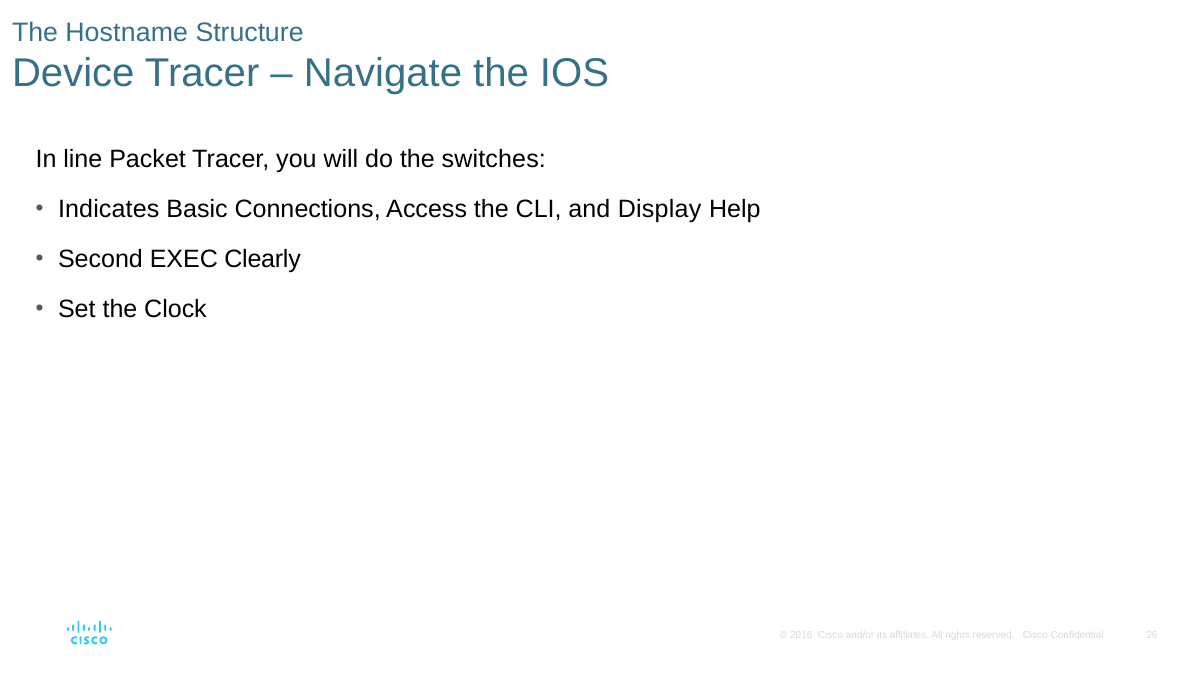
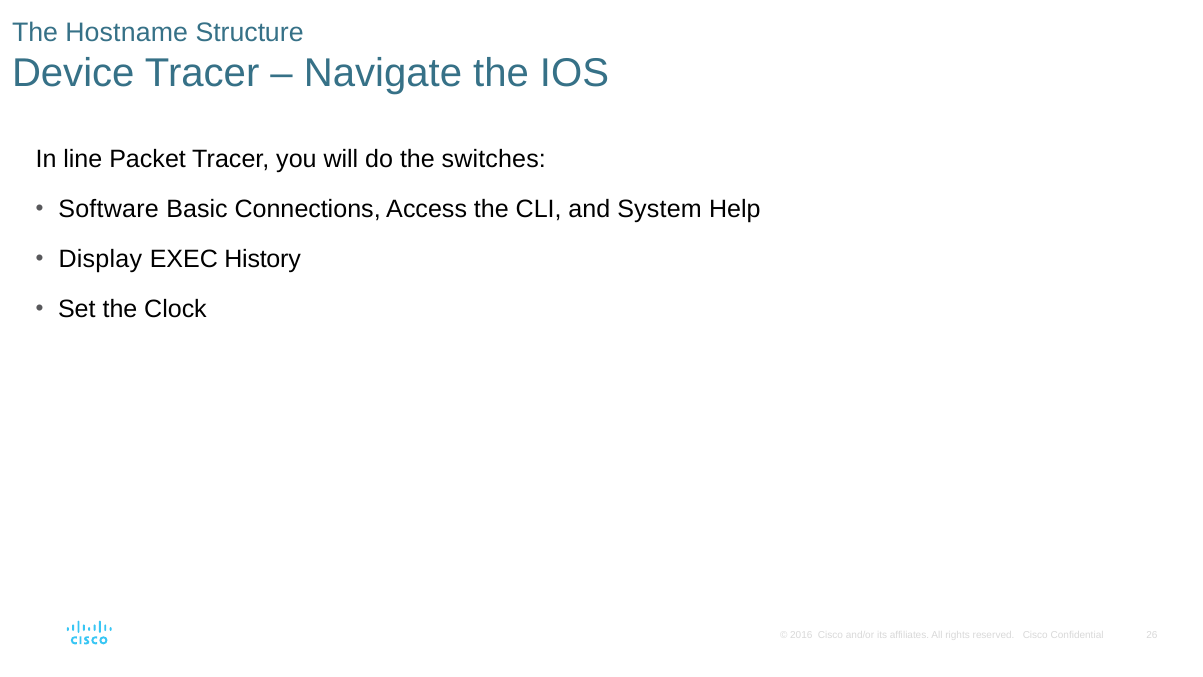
Indicates: Indicates -> Software
Display: Display -> System
Second: Second -> Display
Clearly: Clearly -> History
